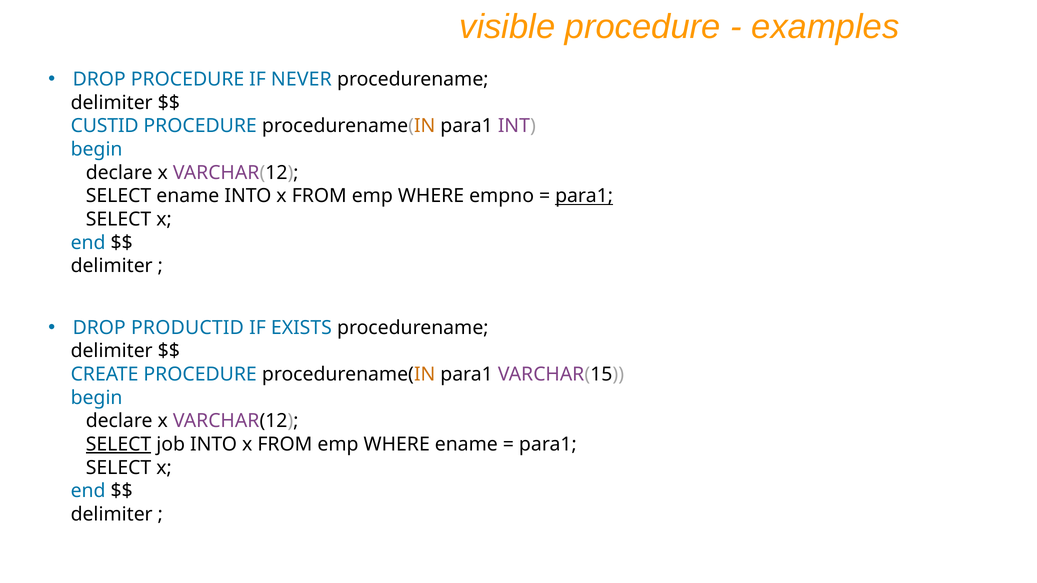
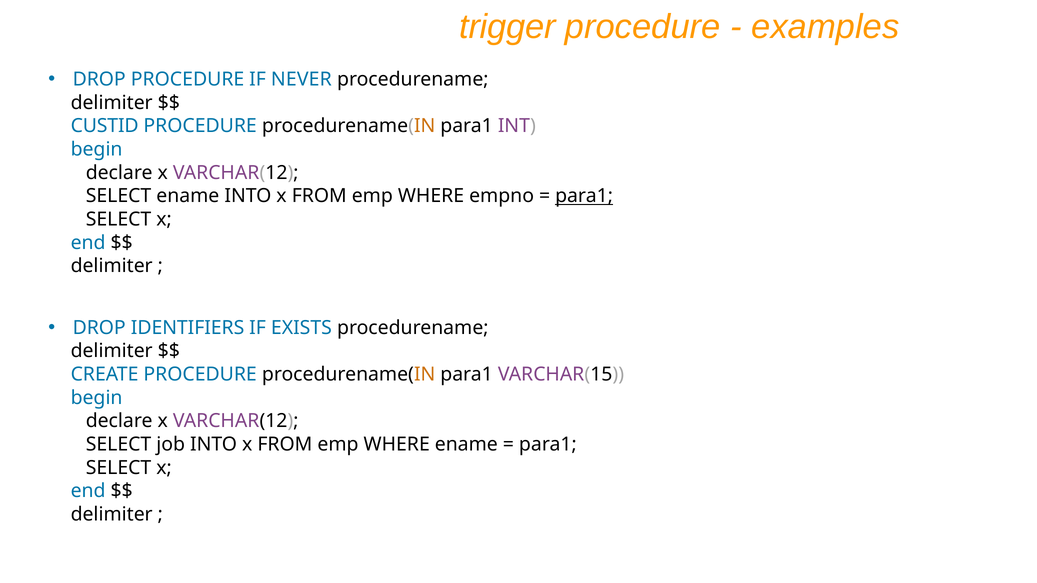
visible: visible -> trigger
PRODUCTID: PRODUCTID -> IDENTIFIERS
SELECT at (119, 445) underline: present -> none
